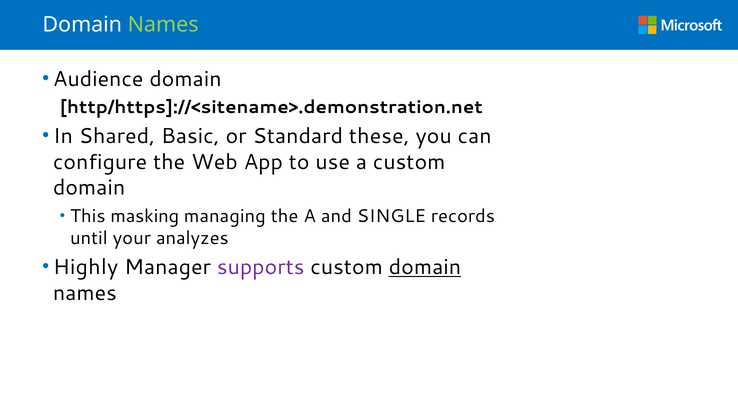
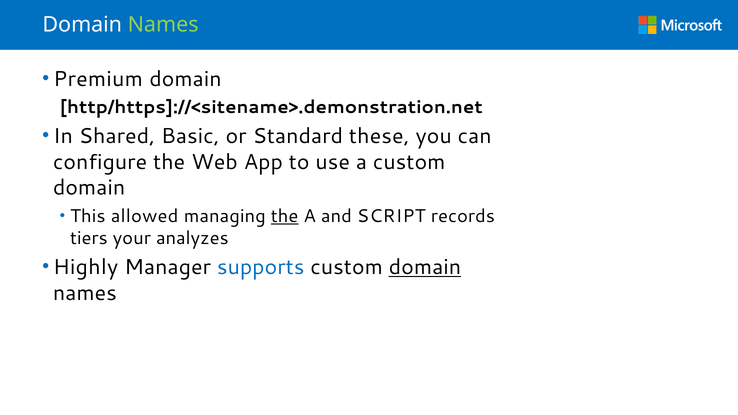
Audience: Audience -> Premium
masking: masking -> allowed
the at (285, 216) underline: none -> present
SINGLE: SINGLE -> SCRIPT
until: until -> tiers
supports colour: purple -> blue
